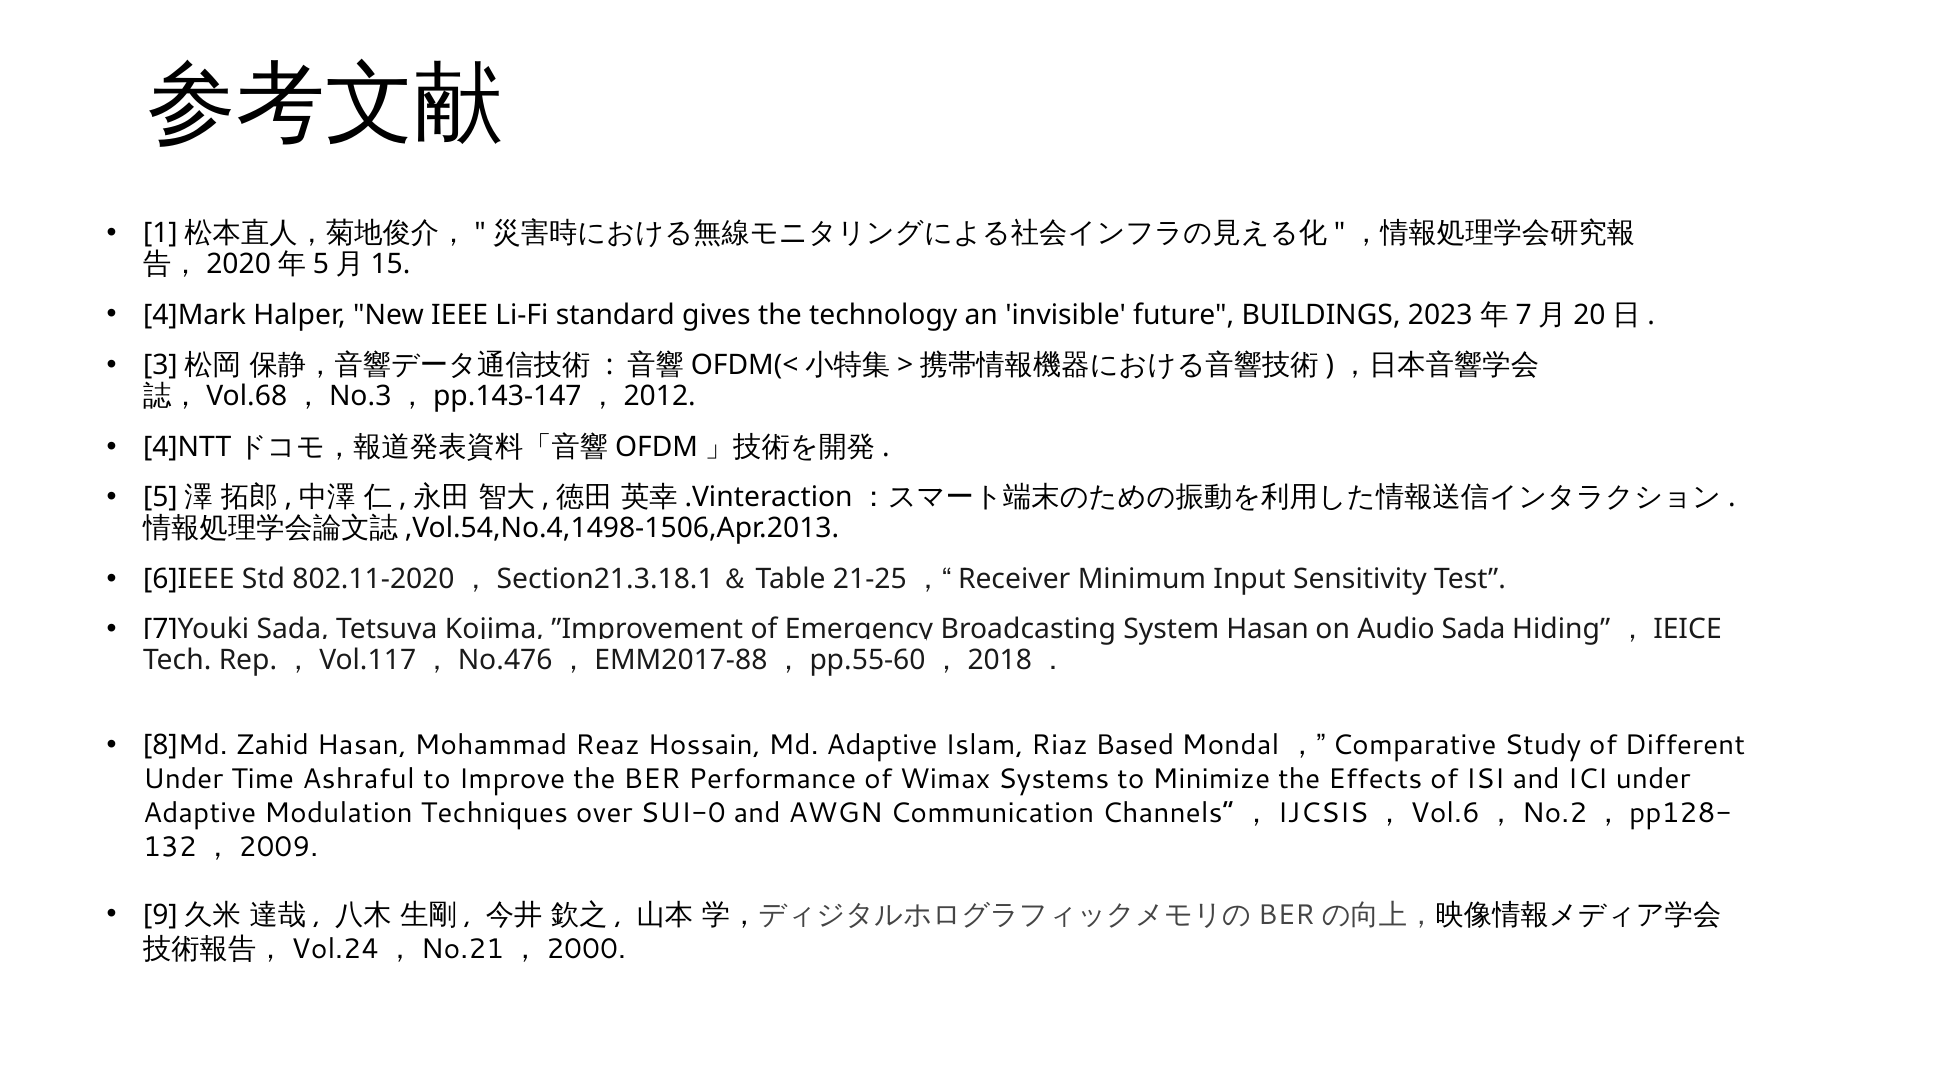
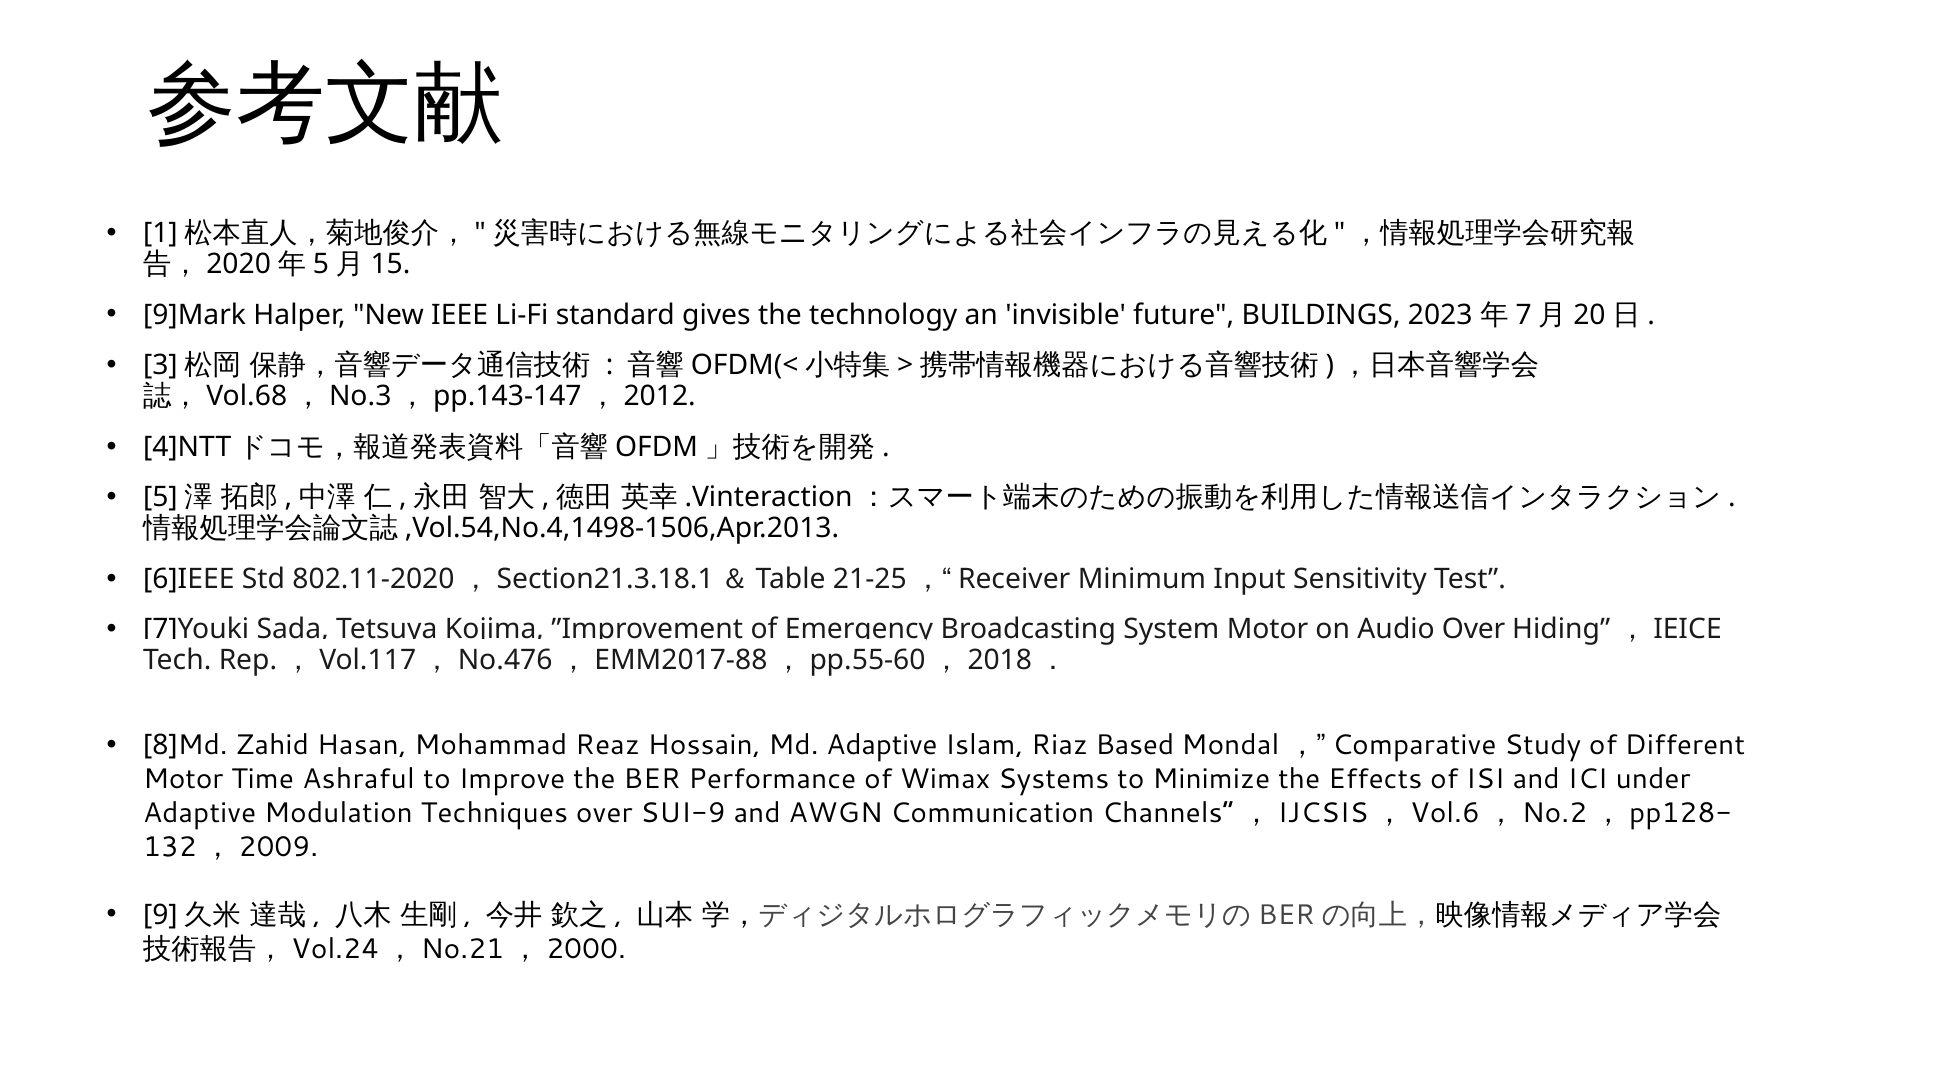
4]Mark: 4]Mark -> 9]Mark
System Hasan: Hasan -> Motor
Audio Sada: Sada -> Over
Under at (183, 779): Under -> Motor
SUI-0: SUI-0 -> SUI-9
